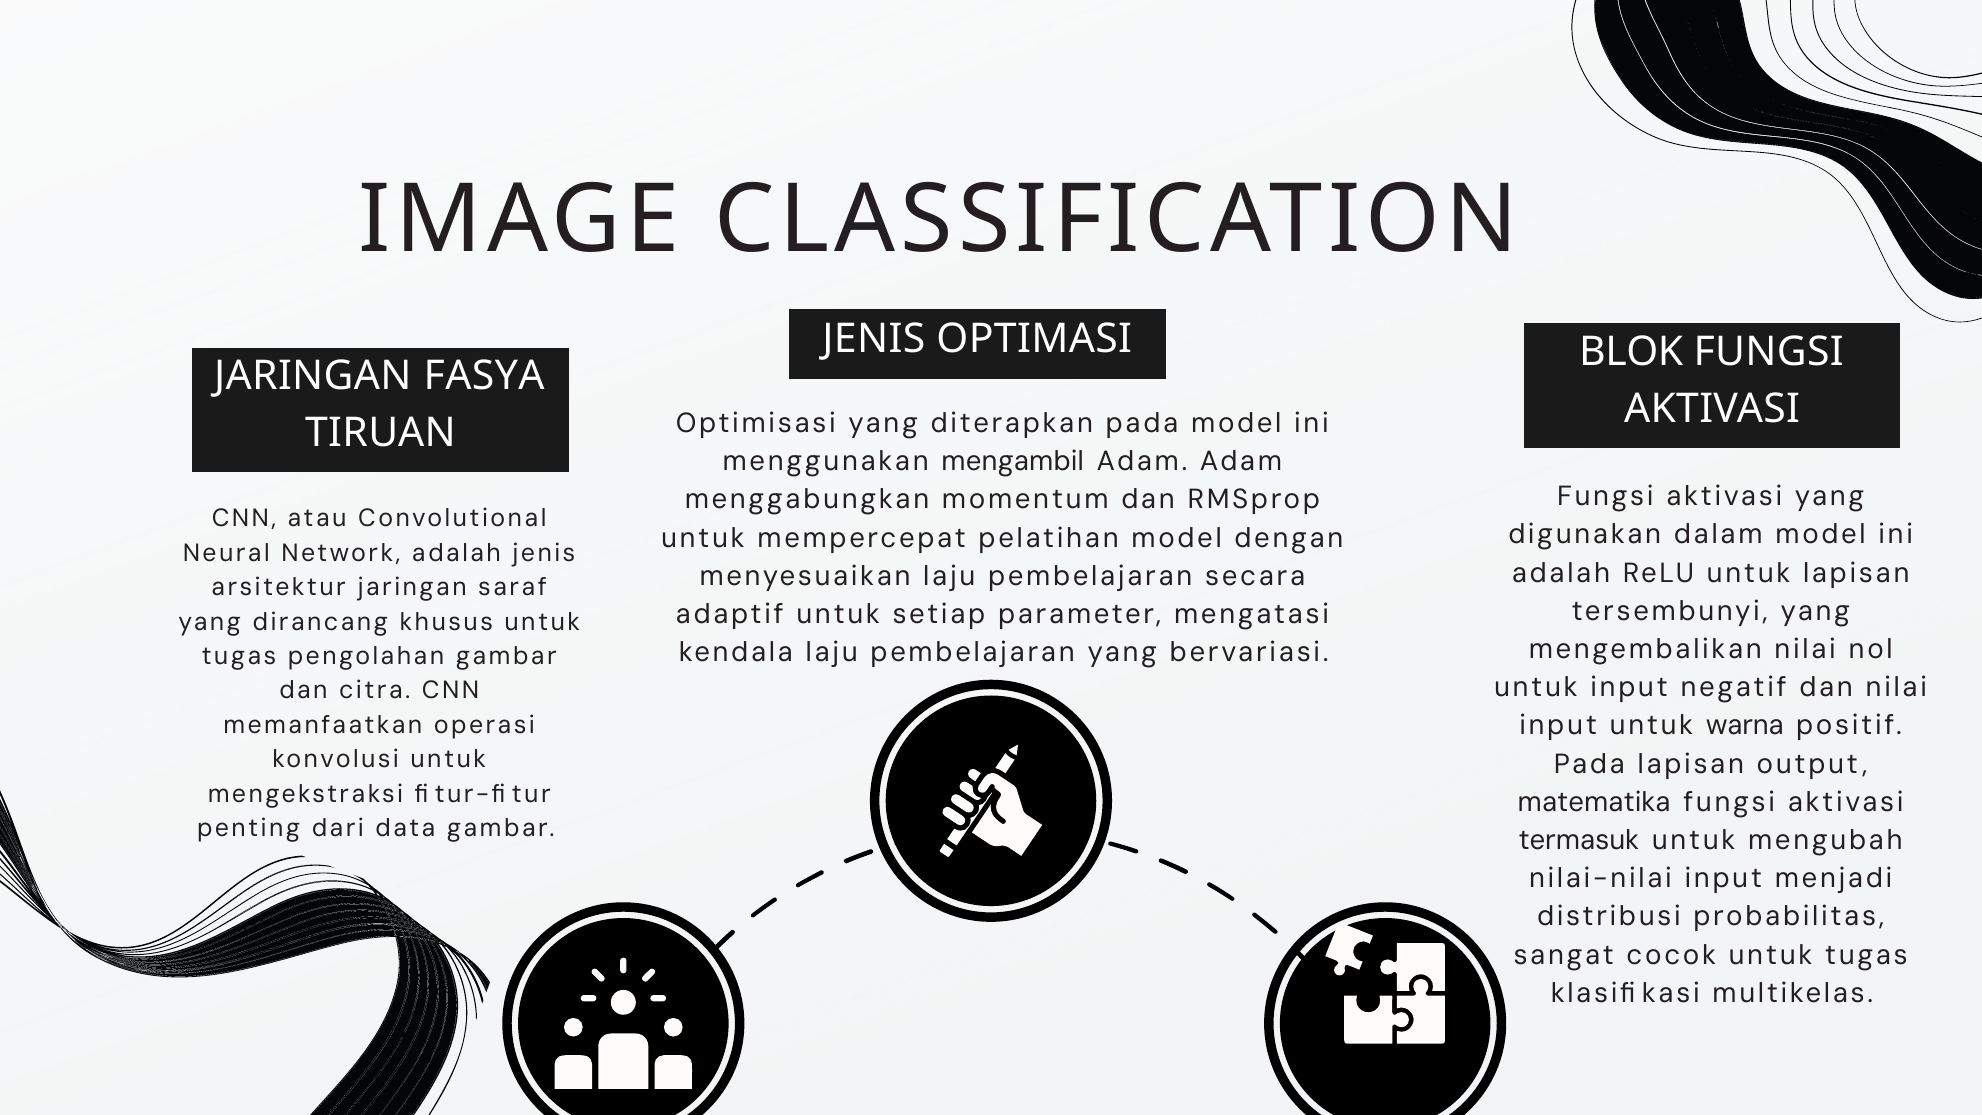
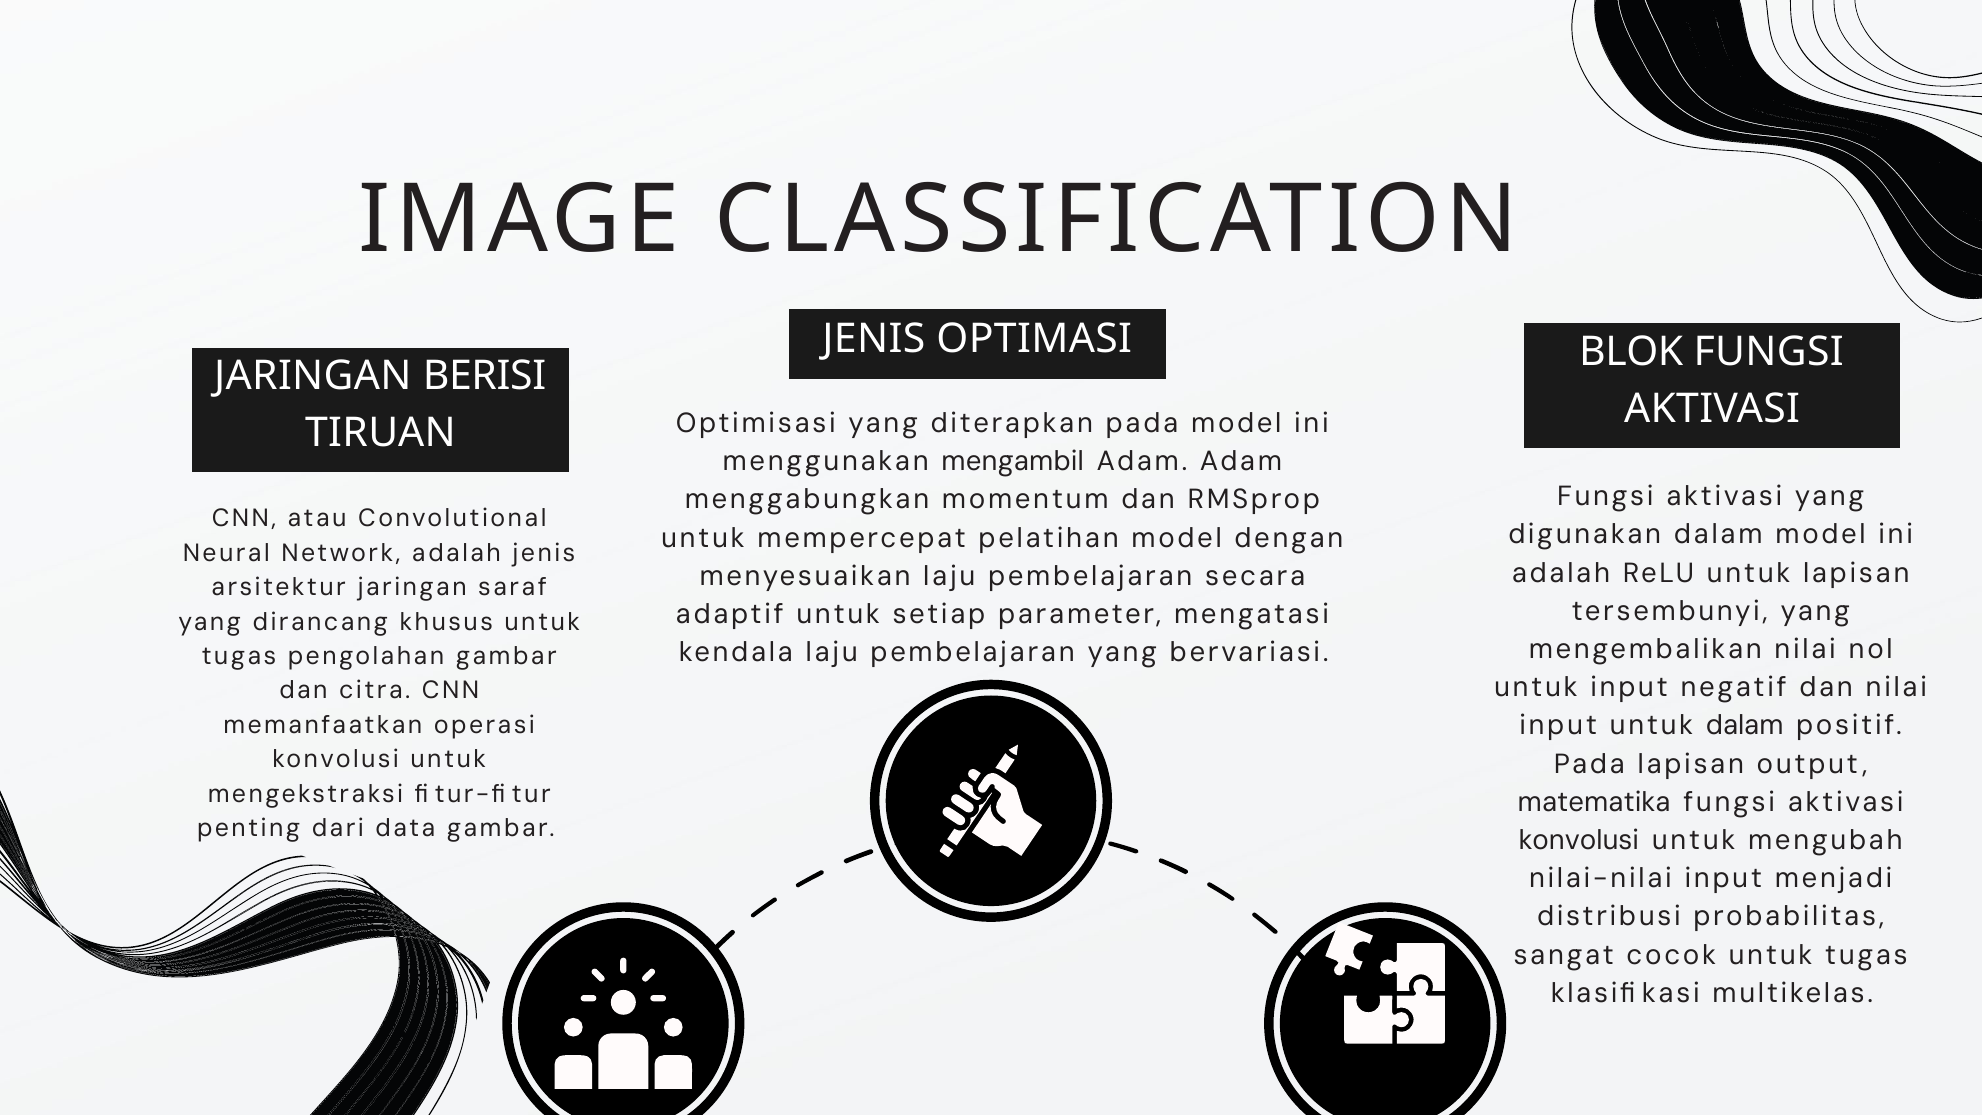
FASYA: FASYA -> BERISI
untuk warna: warna -> dalam
termasuk at (1579, 840): termasuk -> konvolusi
